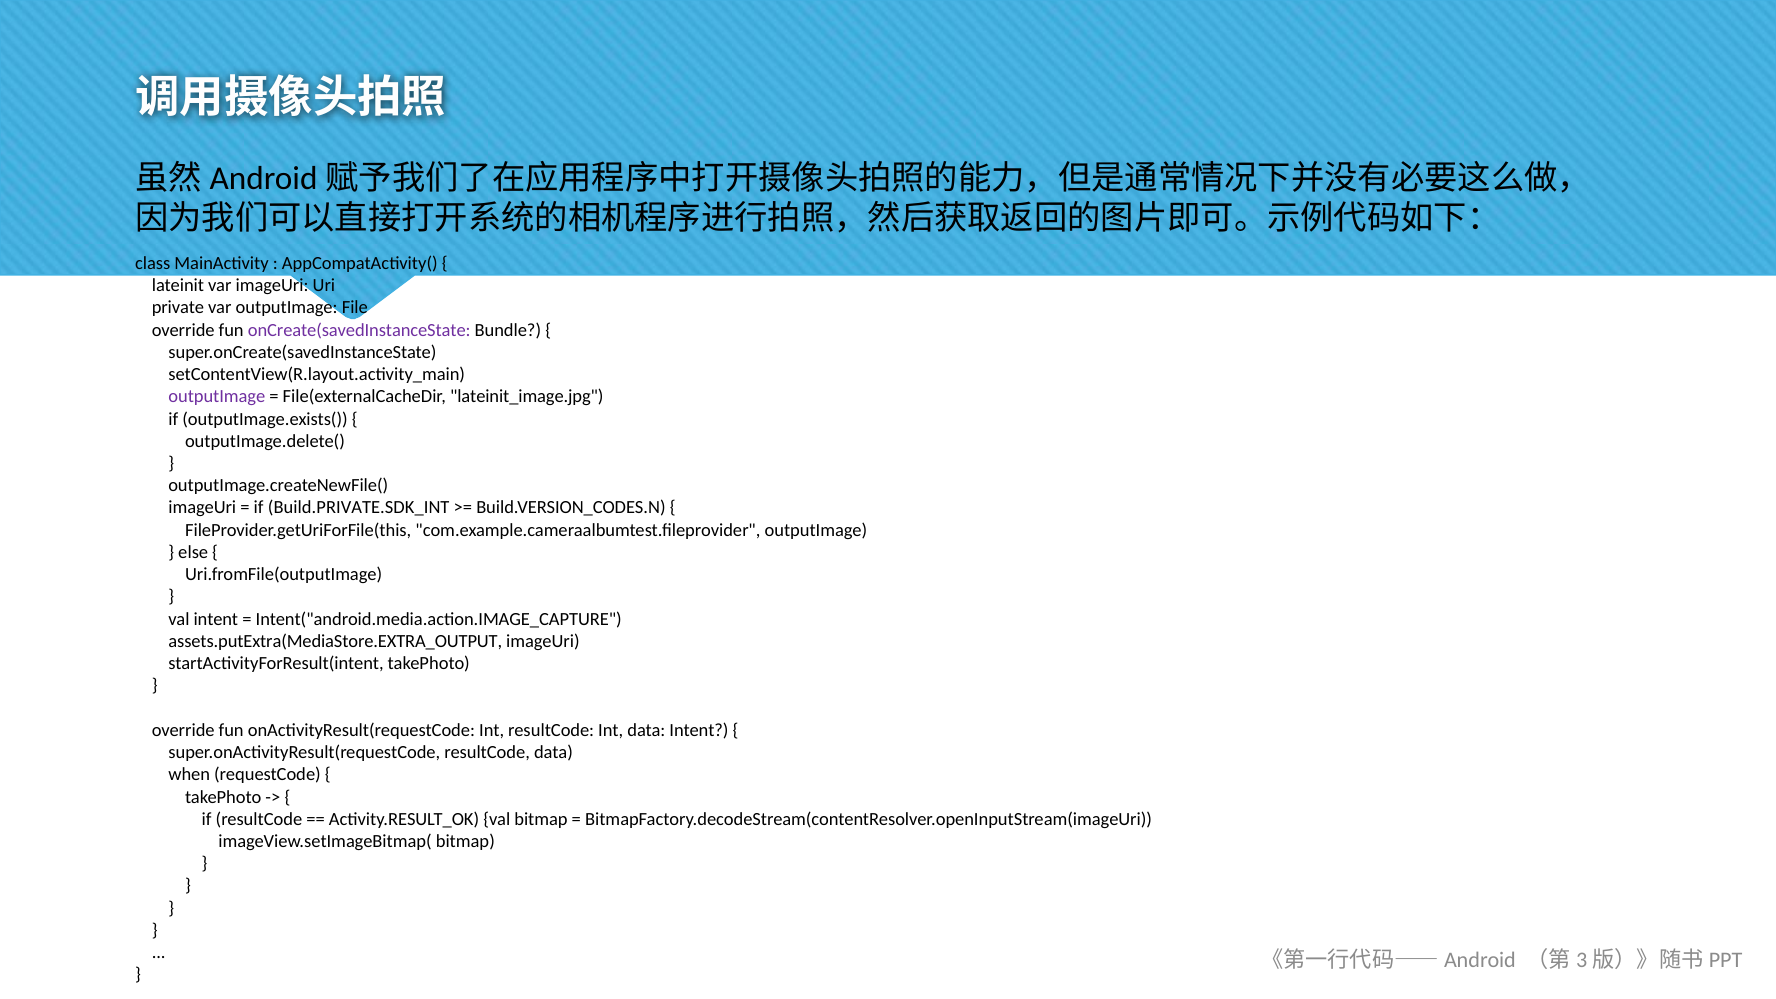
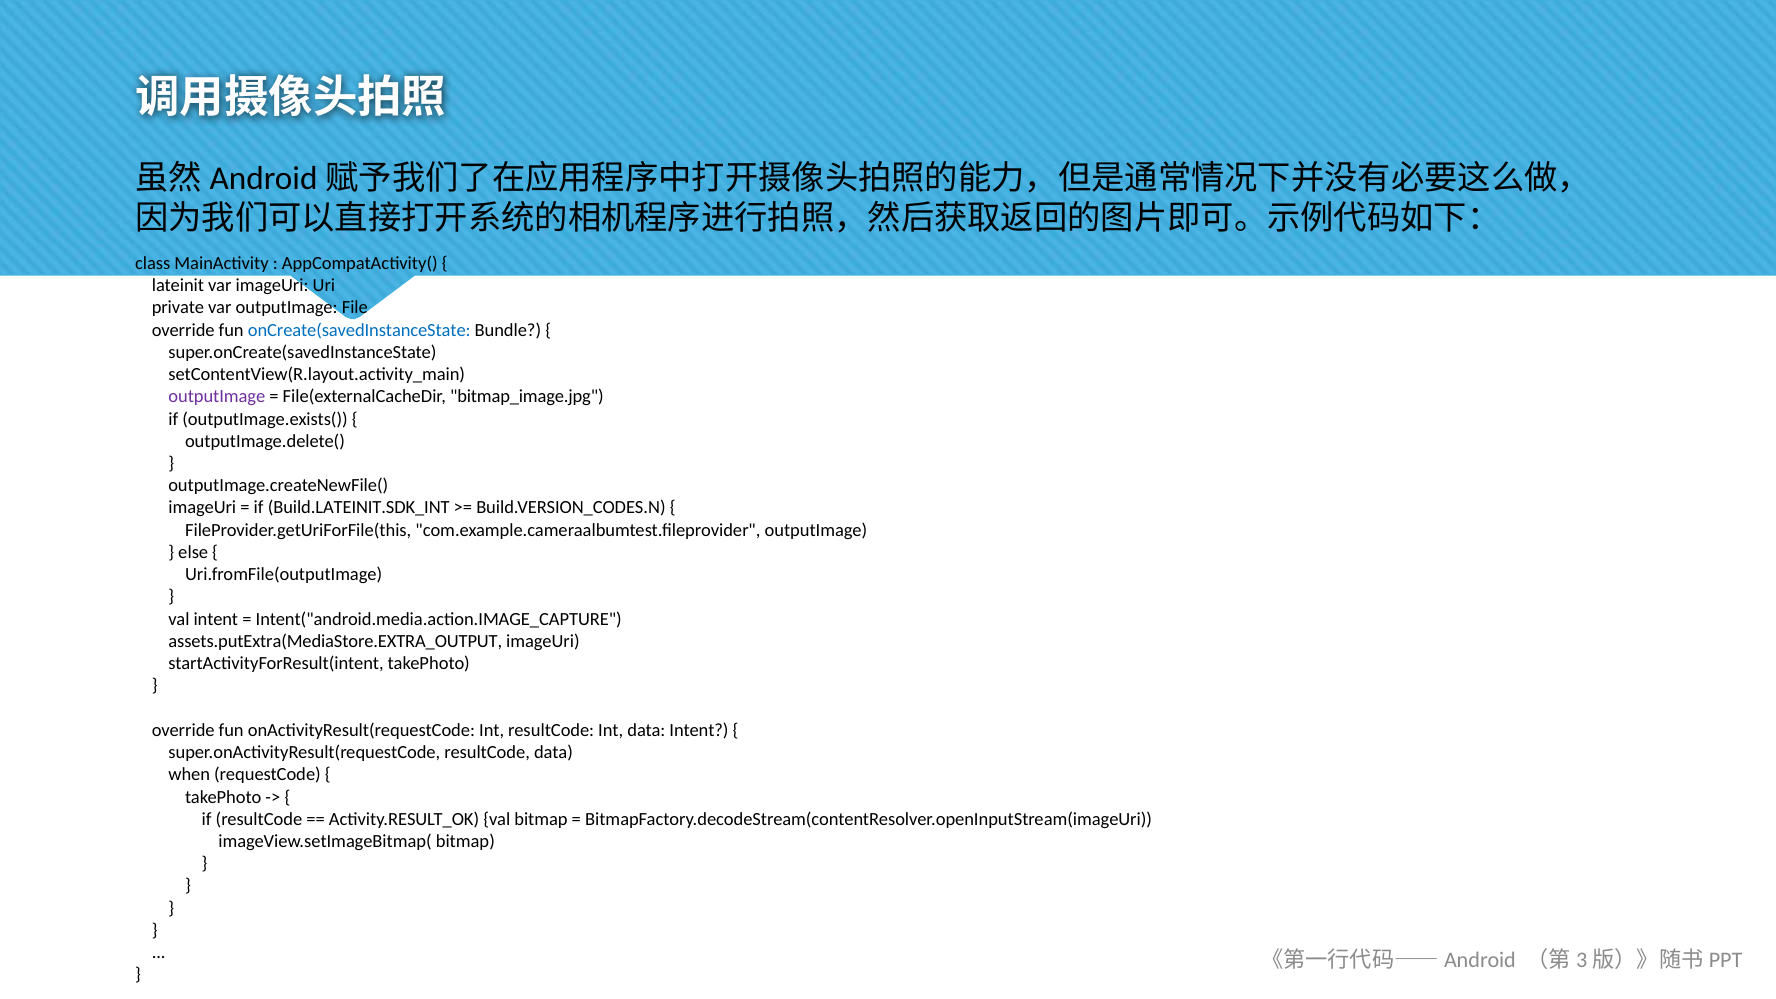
onCreate(savedInstanceState colour: purple -> blue
lateinit_image.jpg: lateinit_image.jpg -> bitmap_image.jpg
Build.PRIVATE.SDK_INT: Build.PRIVATE.SDK_INT -> Build.LATEINIT.SDK_INT
